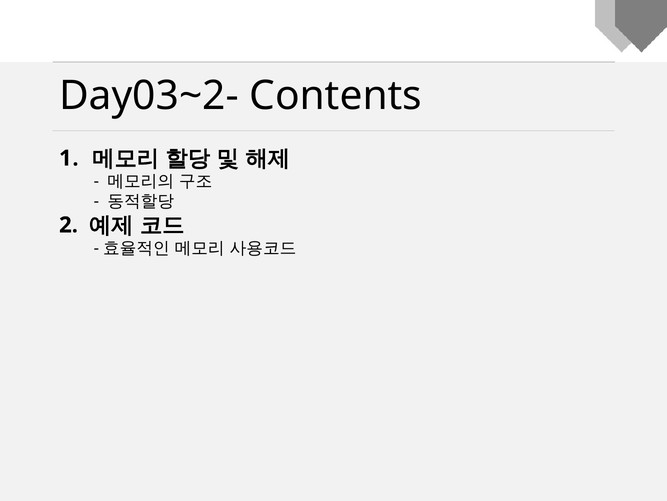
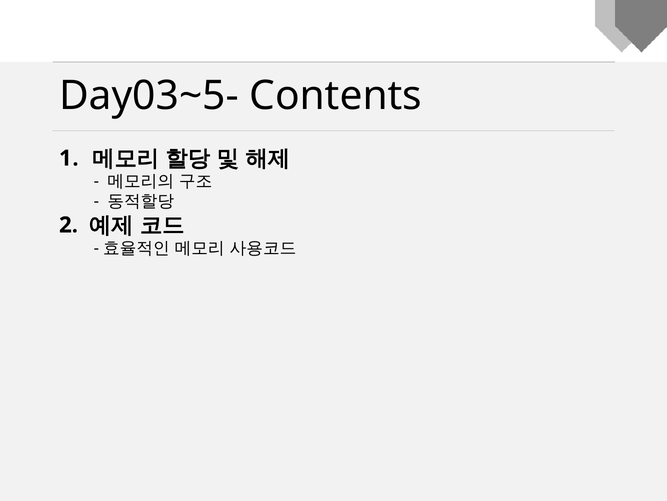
Day03~2-: Day03~2- -> Day03~5-
